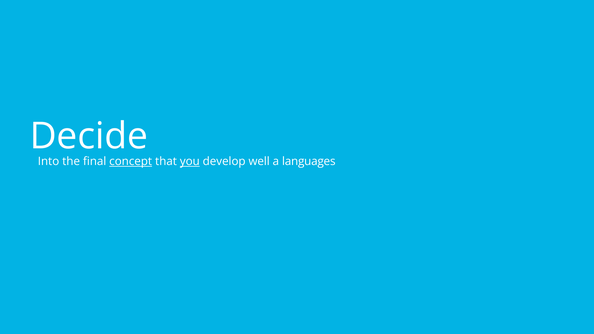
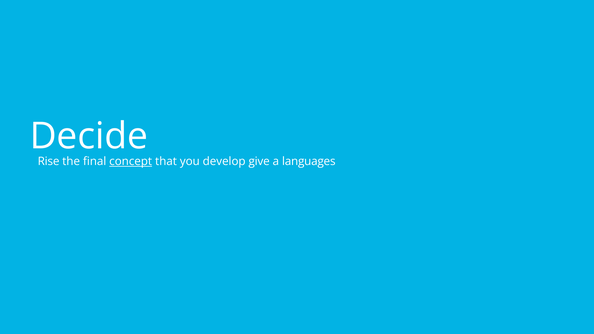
Into: Into -> Rise
you underline: present -> none
well: well -> give
